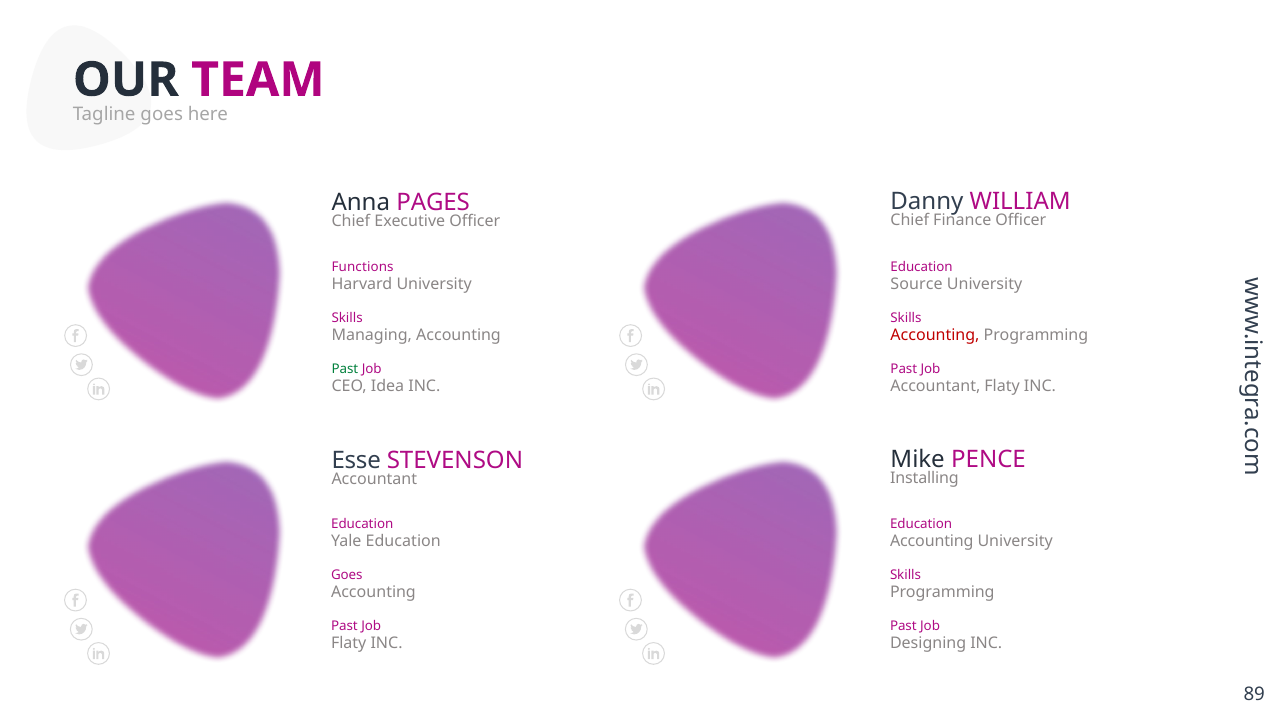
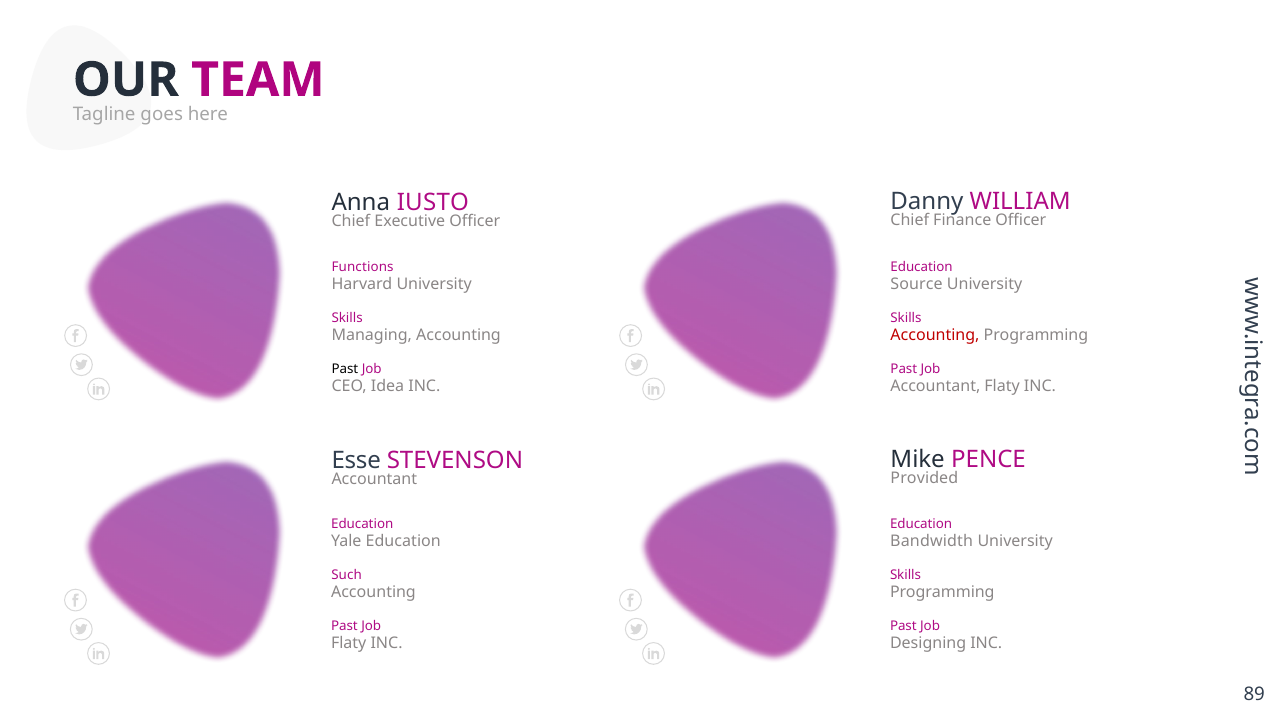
PAGES: PAGES -> IUSTO
Past at (345, 369) colour: green -> black
Installing: Installing -> Provided
Accounting at (932, 541): Accounting -> Bandwidth
Goes at (347, 575): Goes -> Such
